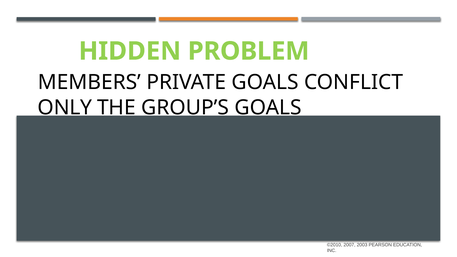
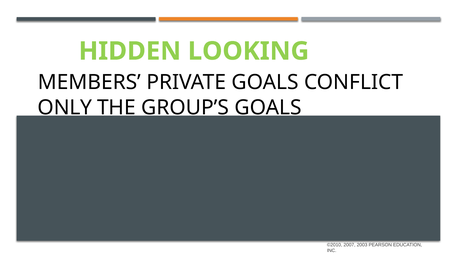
PROBLEM: PROBLEM -> LOOKING
